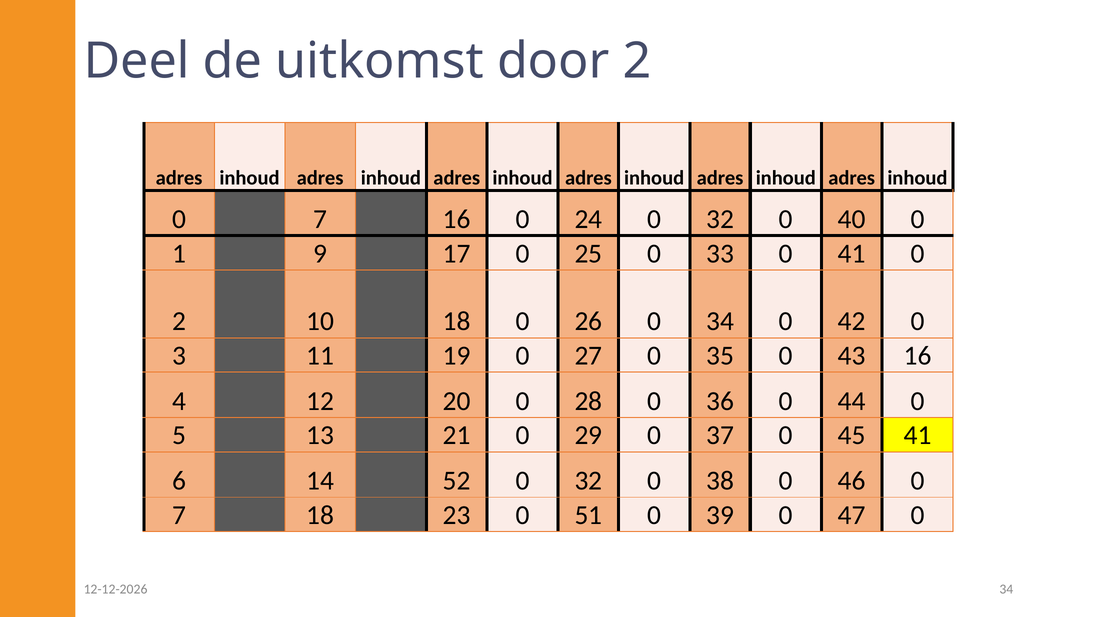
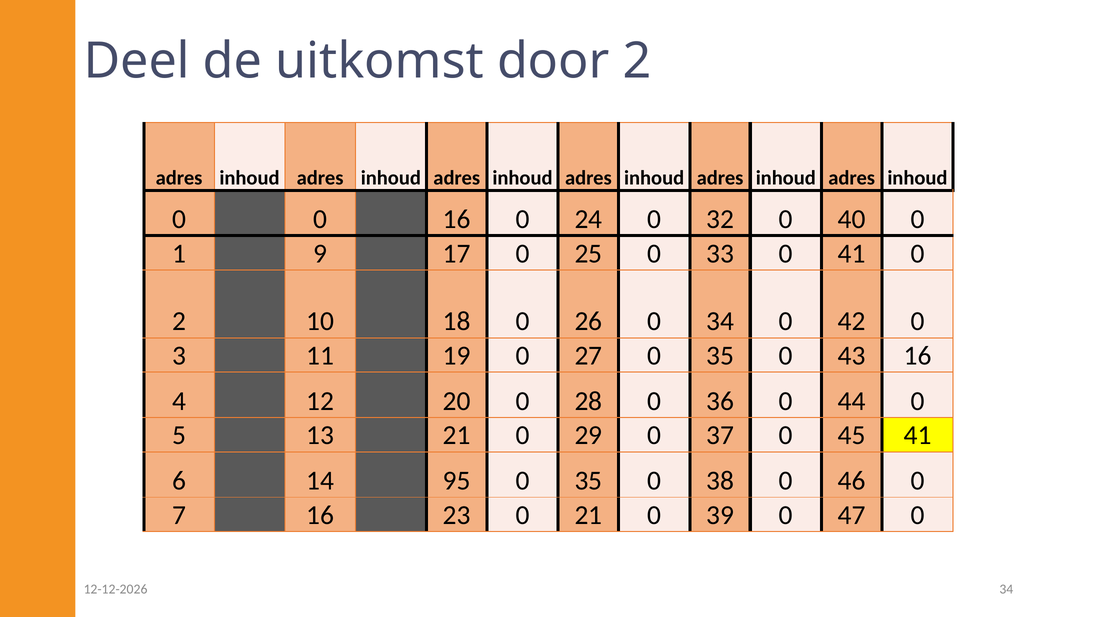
7 at (320, 219): 7 -> 0
52: 52 -> 95
32 at (588, 481): 32 -> 35
7 18: 18 -> 16
0 51: 51 -> 21
